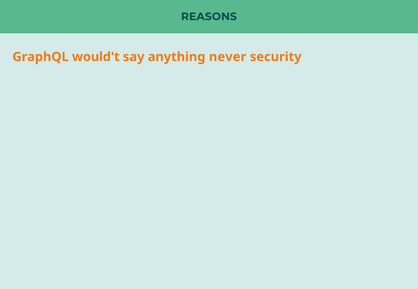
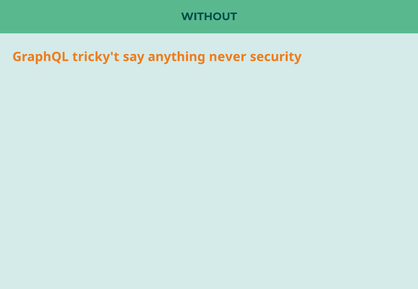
REASONS: REASONS -> WITHOUT
would't: would't -> tricky't
